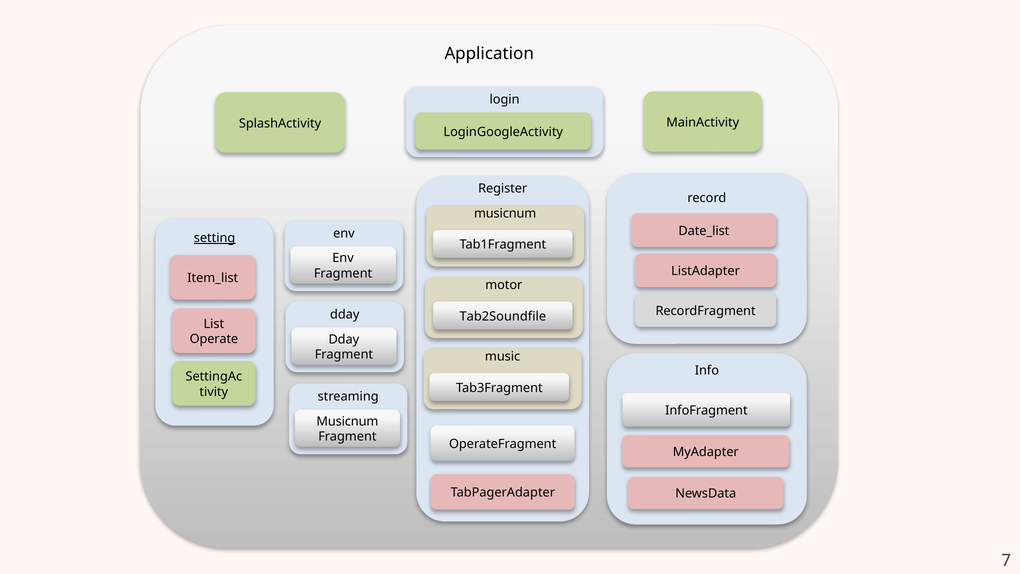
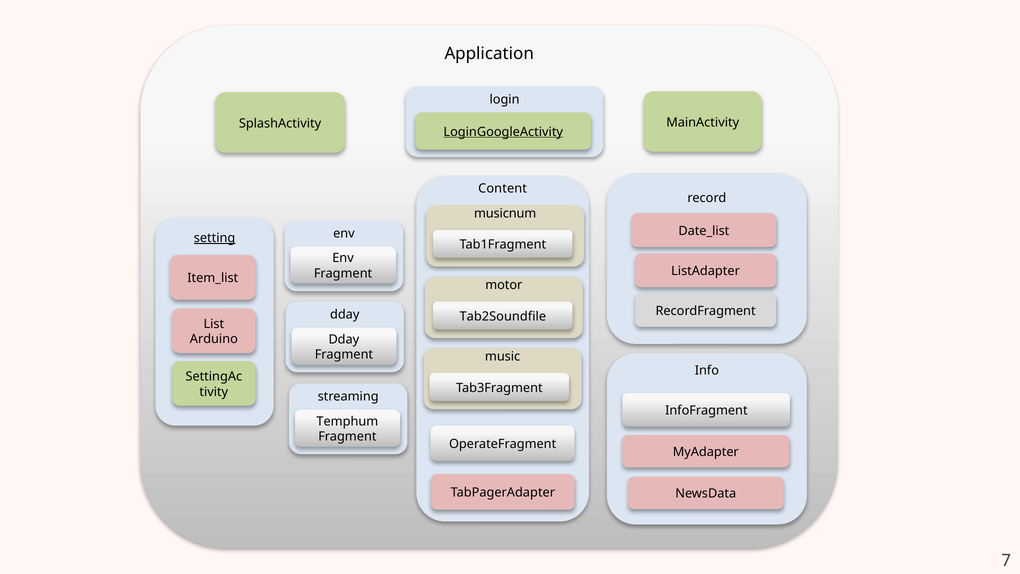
LoginGoogleActivity underline: none -> present
Register: Register -> Content
Operate: Operate -> Arduino
Musicnum at (347, 421): Musicnum -> Temphum
